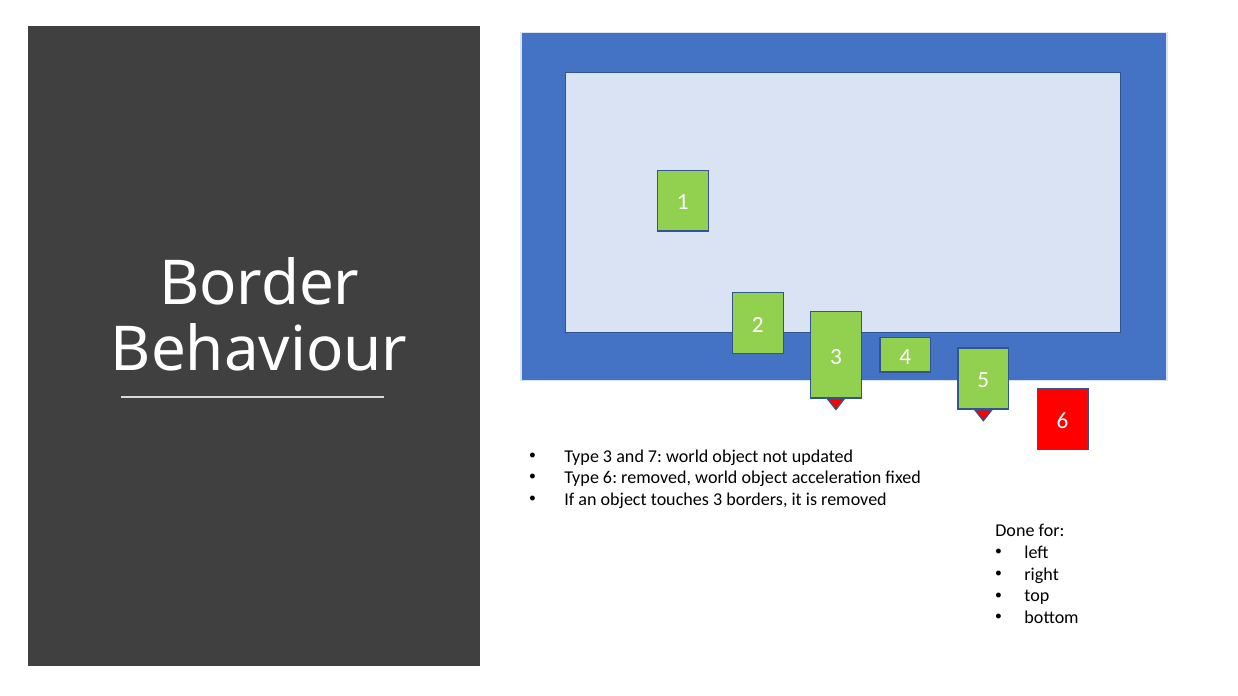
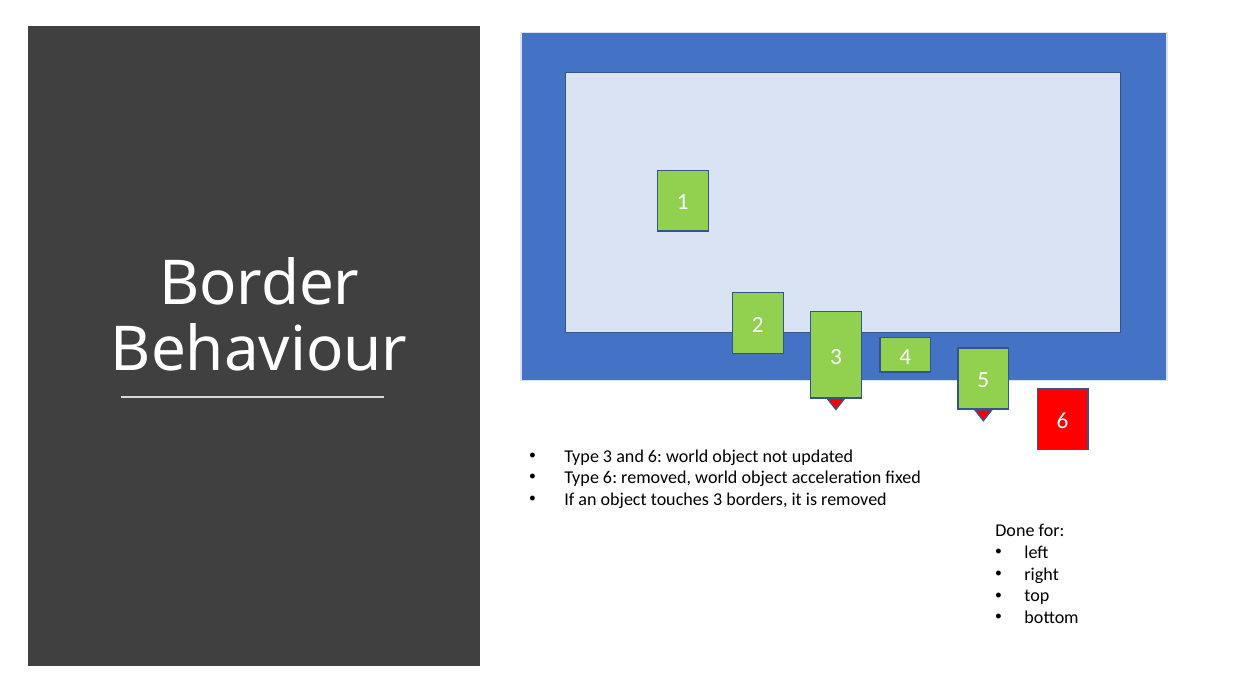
and 7: 7 -> 6
